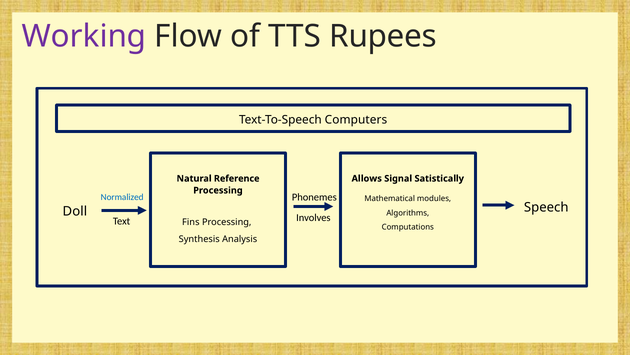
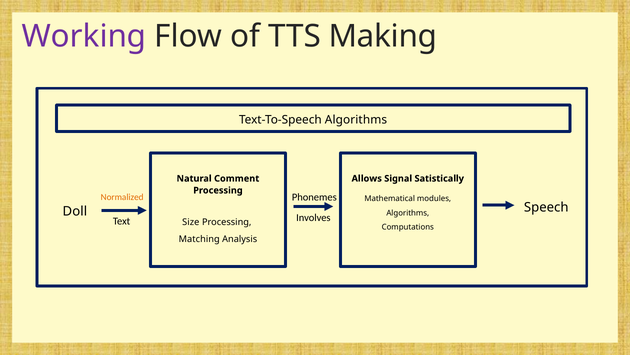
Rupees: Rupees -> Making
Text-To-Speech Computers: Computers -> Algorithms
Reference: Reference -> Comment
Normalized colour: blue -> orange
Fins: Fins -> Size
Synthesis: Synthesis -> Matching
